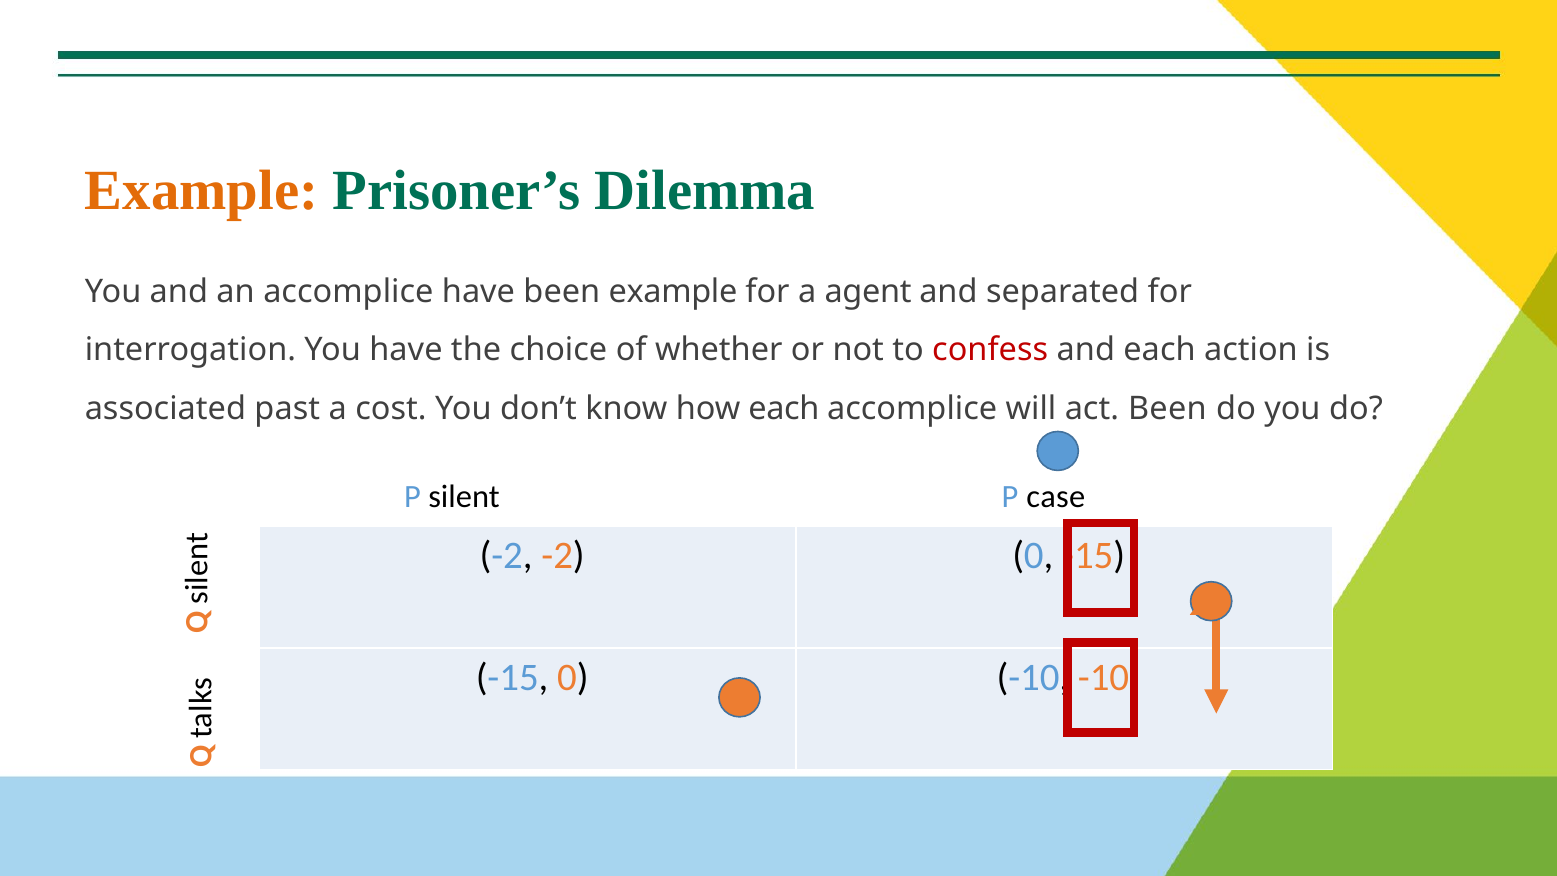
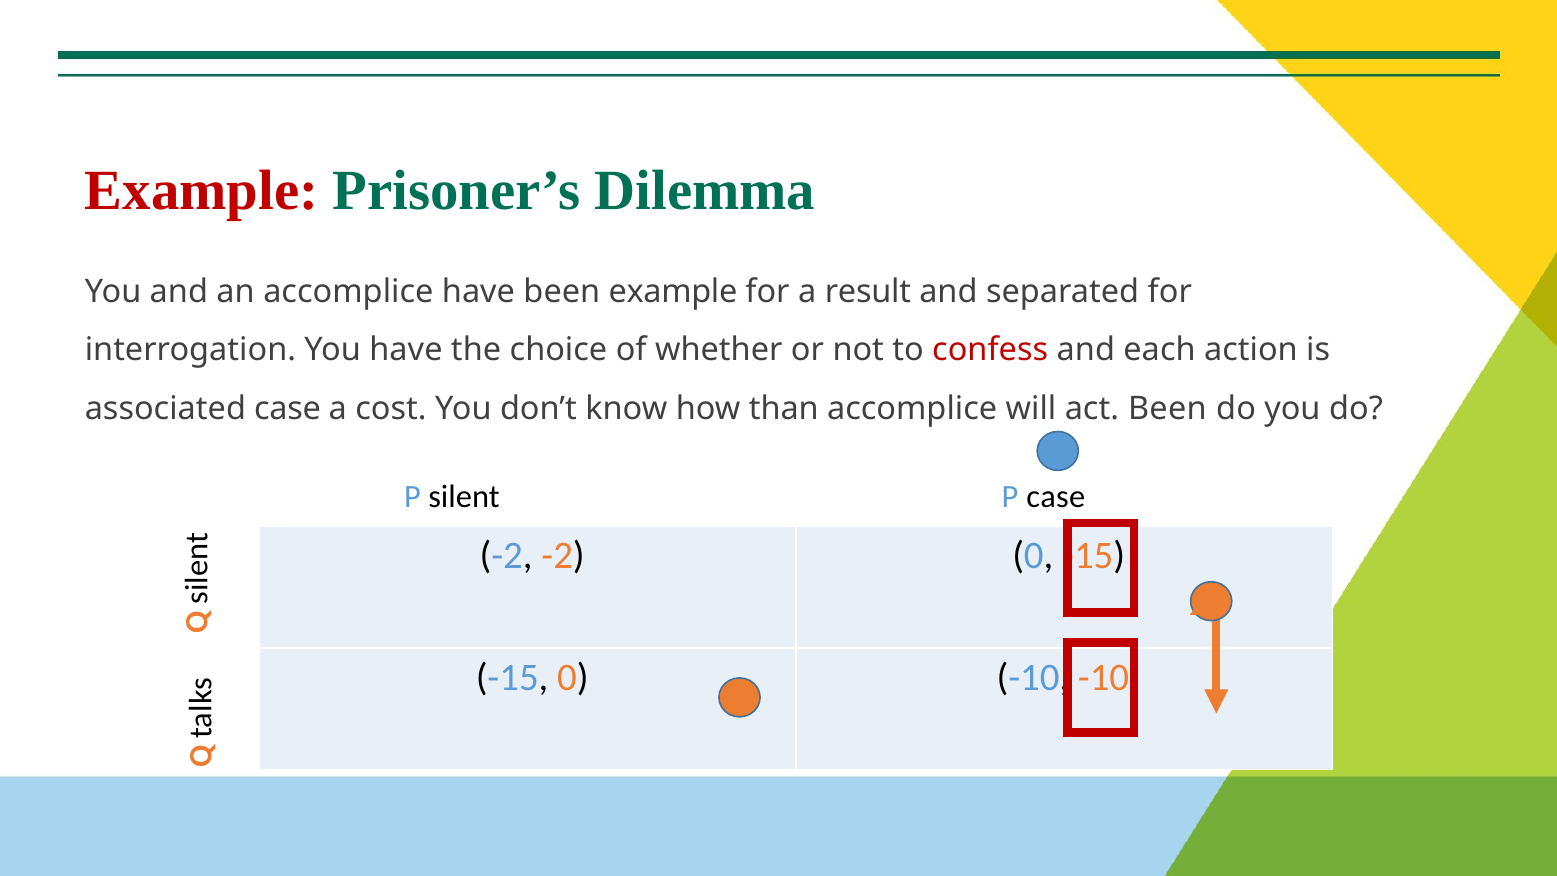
Example at (202, 190) colour: orange -> red
agent: agent -> result
associated past: past -> case
how each: each -> than
